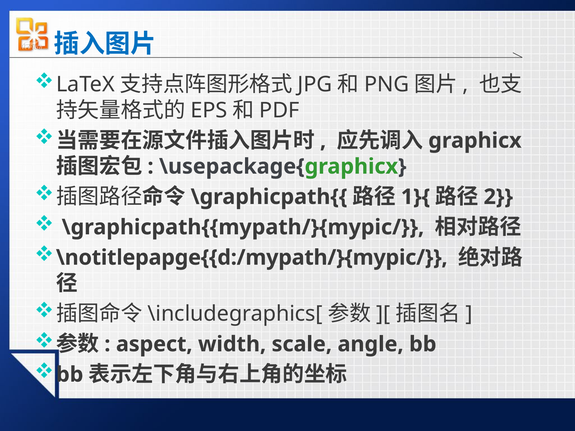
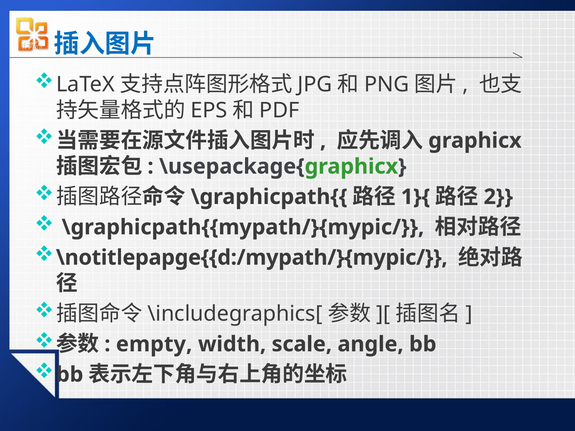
aspect: aspect -> empty
